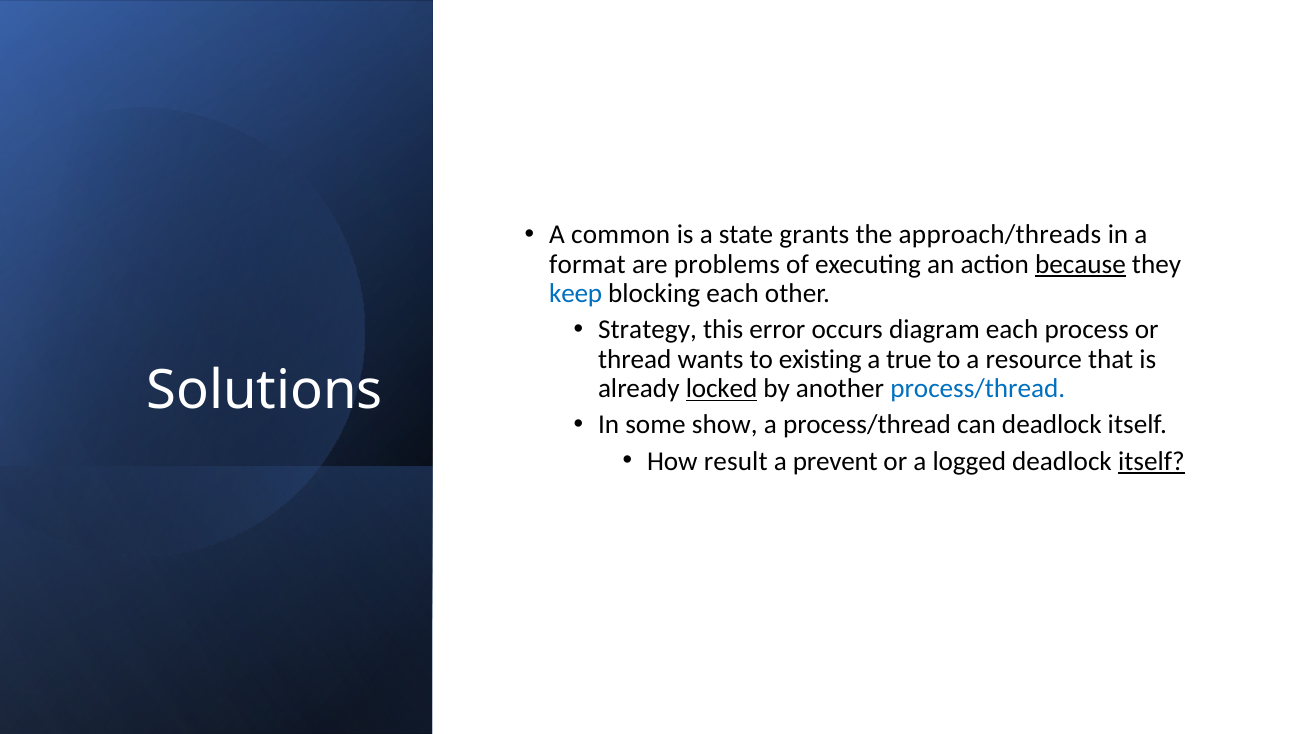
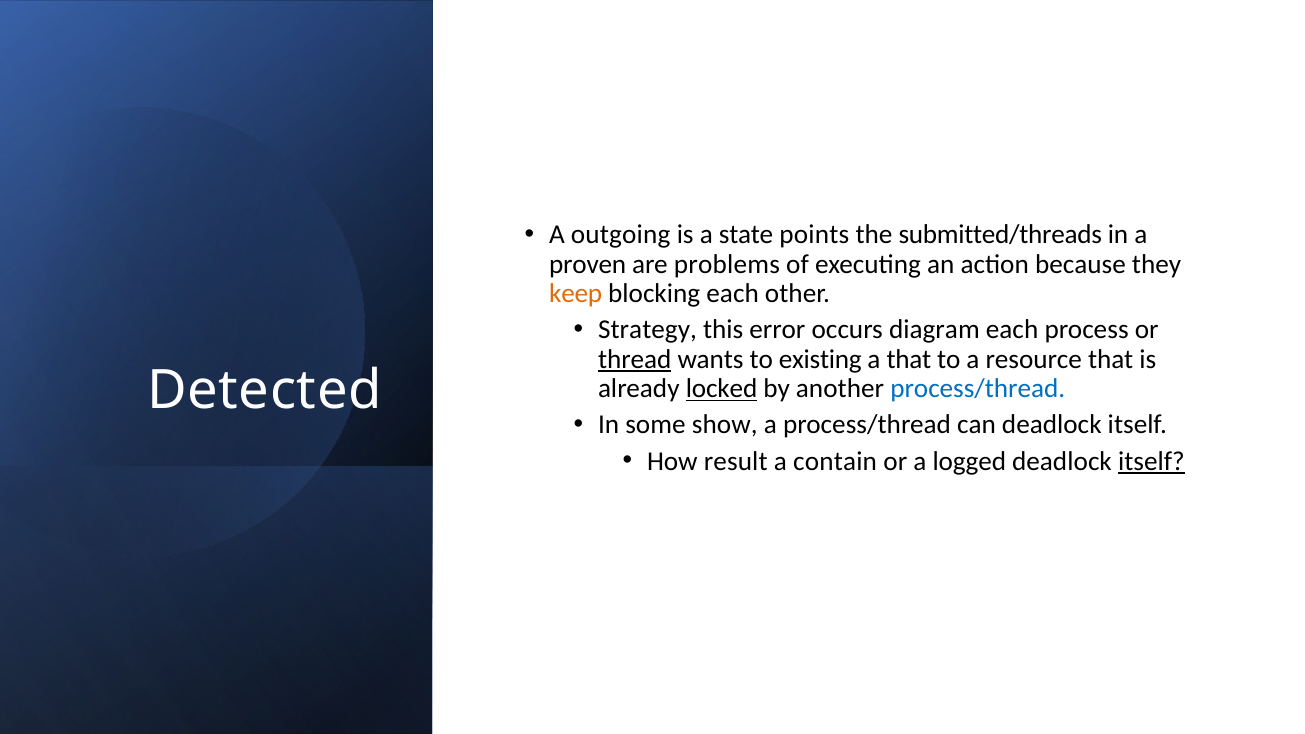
common: common -> outgoing
grants: grants -> points
approach/threads: approach/threads -> submitted/threads
format: format -> proven
because underline: present -> none
keep colour: blue -> orange
thread underline: none -> present
a true: true -> that
Solutions: Solutions -> Detected
prevent: prevent -> contain
